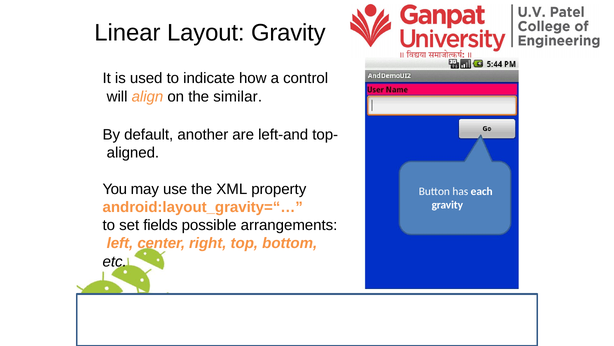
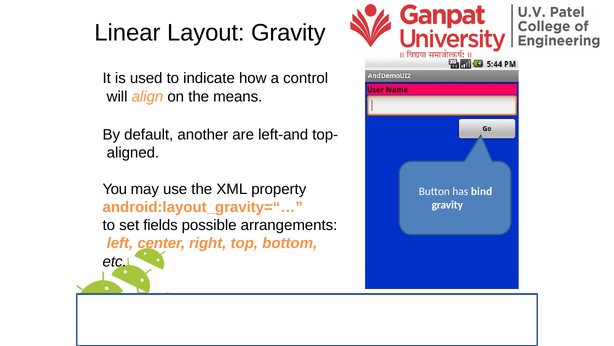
similar: similar -> means
each: each -> bind
